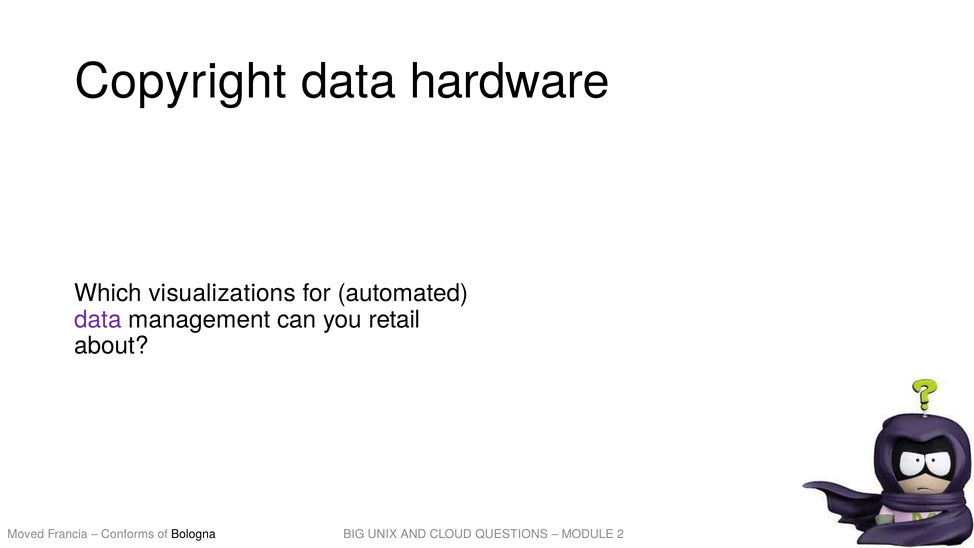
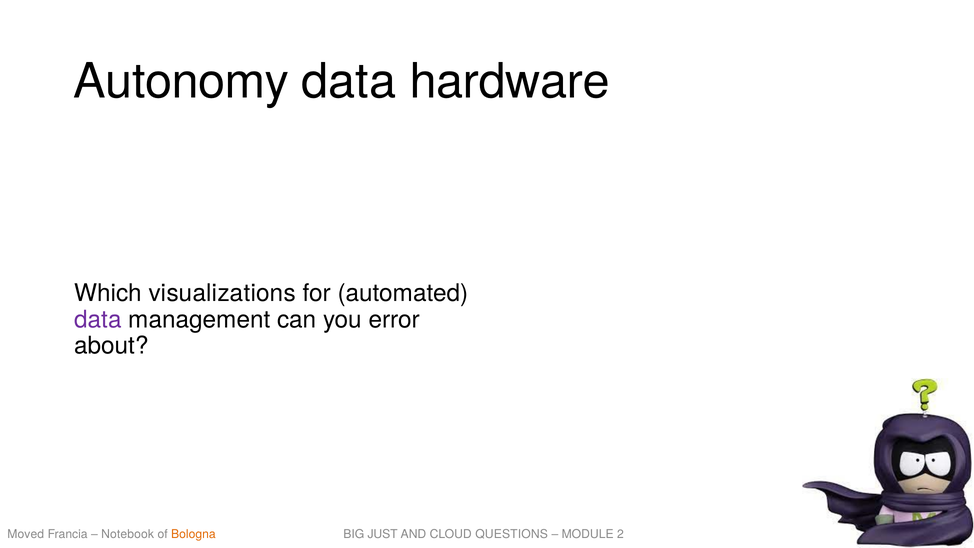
Copyright: Copyright -> Autonomy
retail: retail -> error
Conforms: Conforms -> Notebook
Bologna colour: black -> orange
UNIX: UNIX -> JUST
